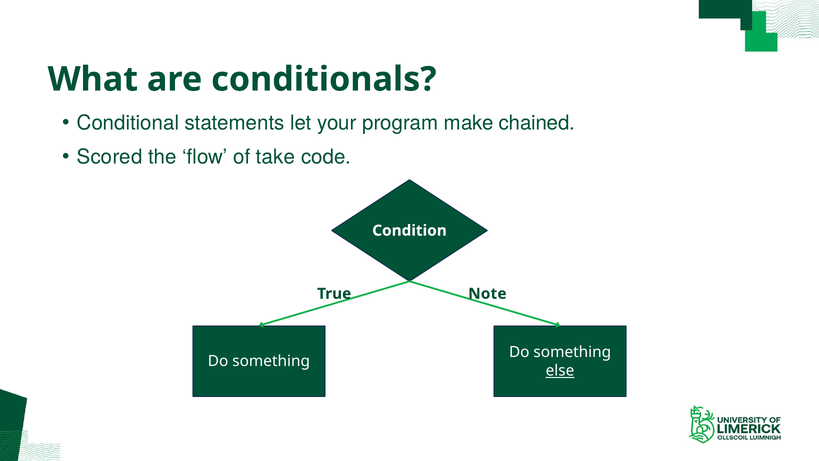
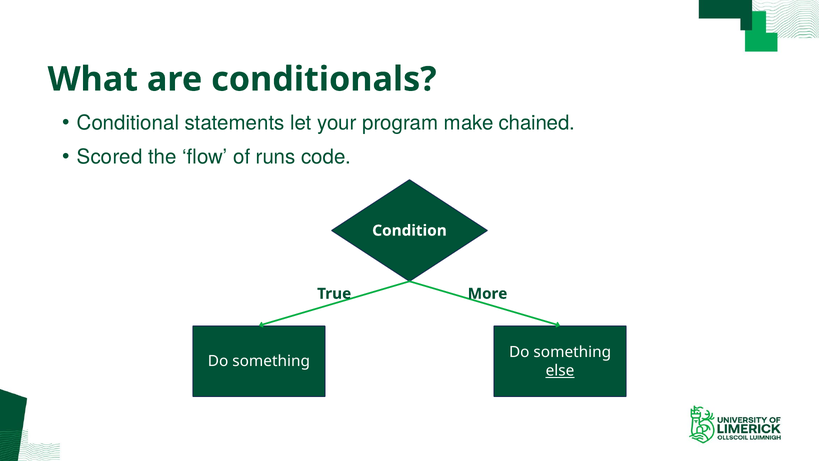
take: take -> runs
Note: Note -> More
